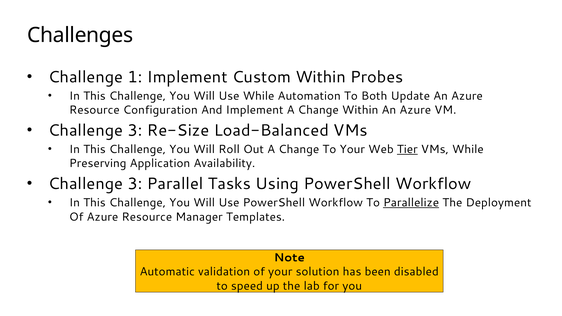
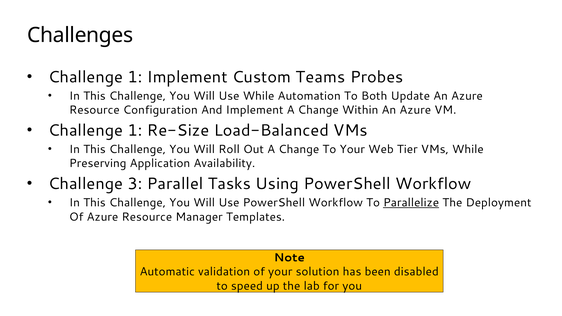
Custom Within: Within -> Teams
3 at (135, 131): 3 -> 1
Tier underline: present -> none
